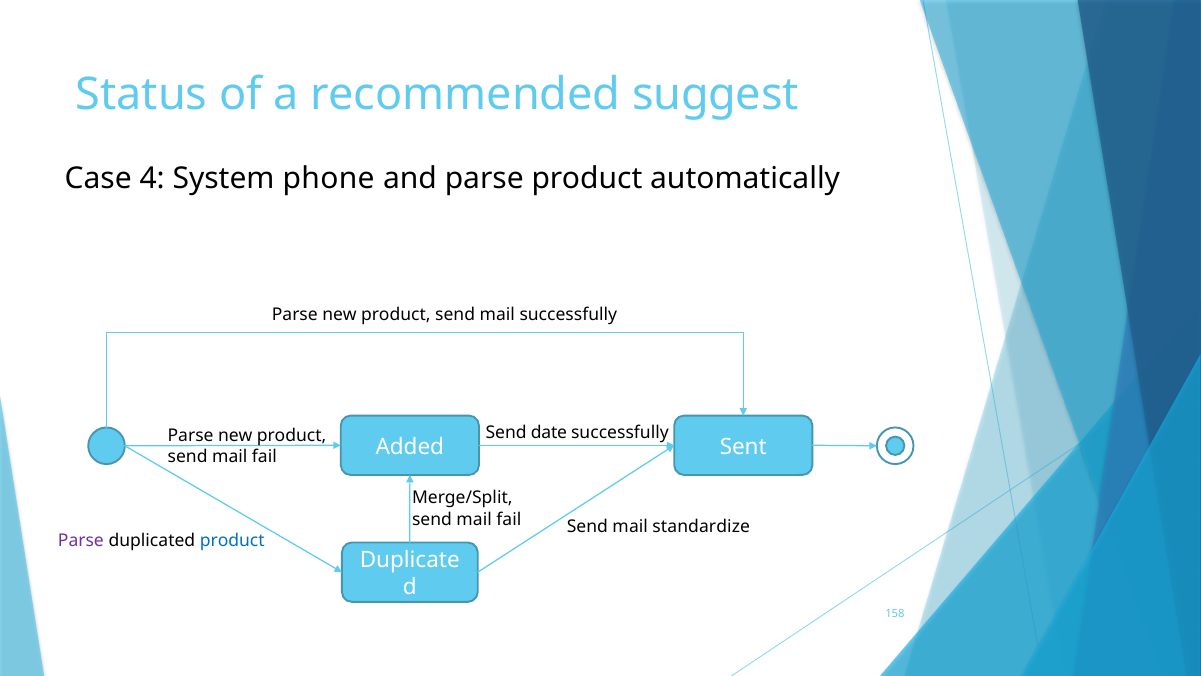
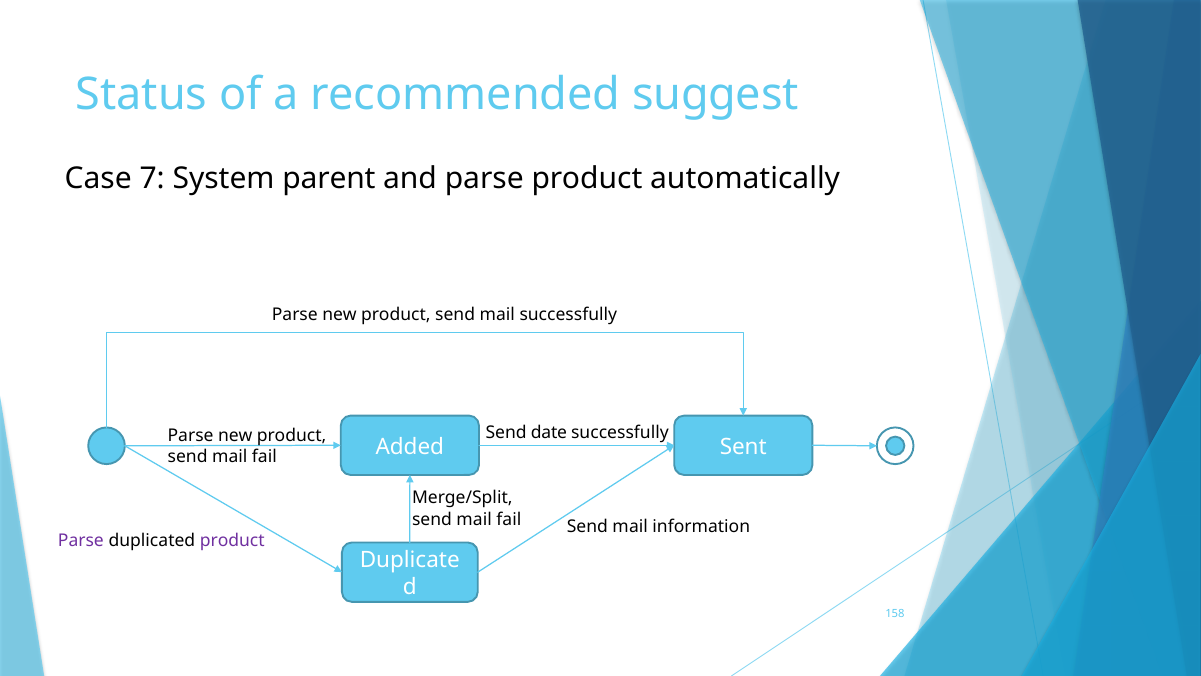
4: 4 -> 7
phone: phone -> parent
standardize: standardize -> information
product at (232, 540) colour: blue -> purple
